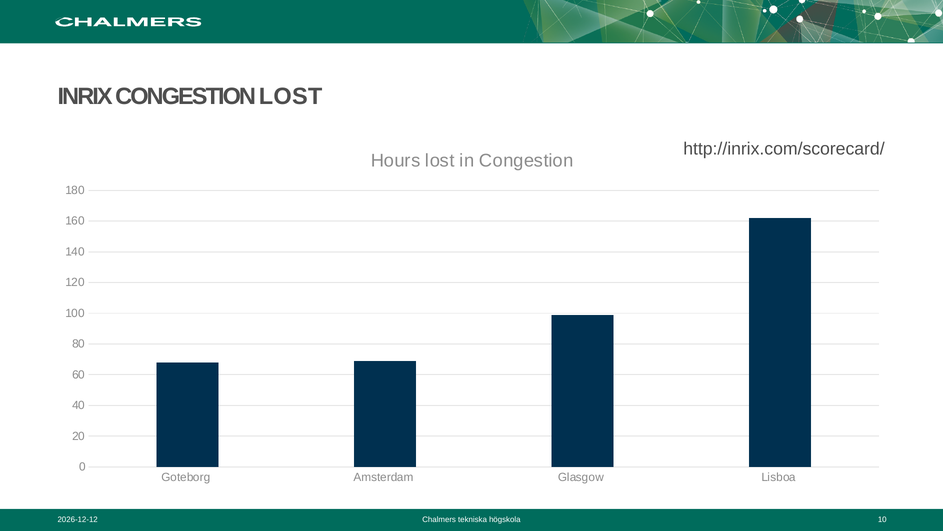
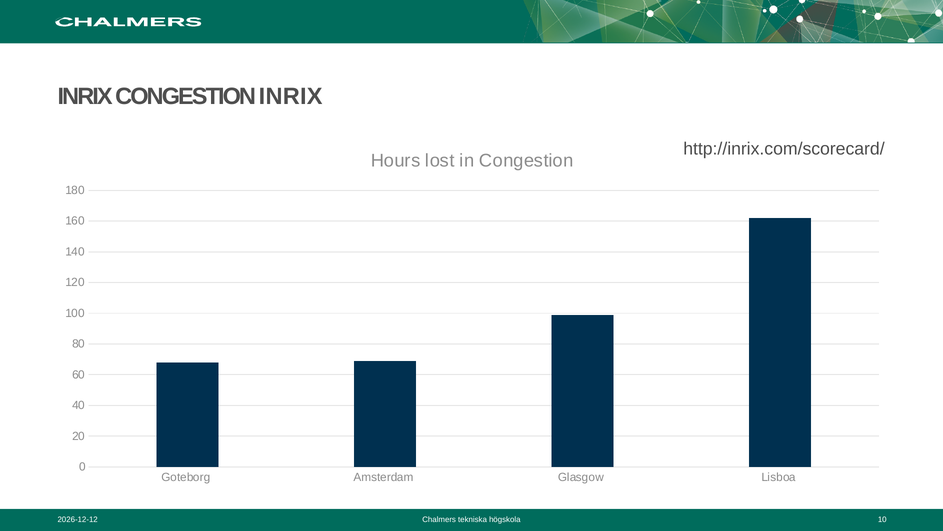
CONGESTION LOST: LOST -> INRIX
